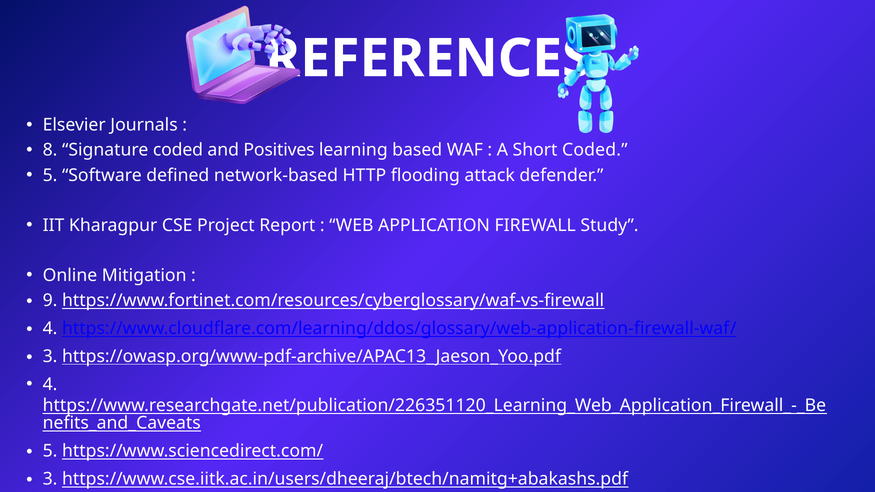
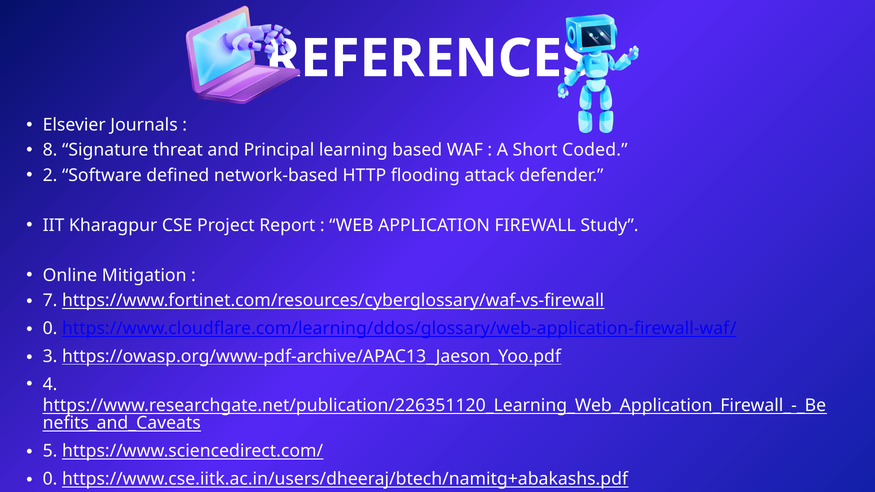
Signature coded: coded -> threat
Positives: Positives -> Principal
5 at (50, 175): 5 -> 2
9: 9 -> 7
4 at (50, 328): 4 -> 0
3 at (50, 479): 3 -> 0
